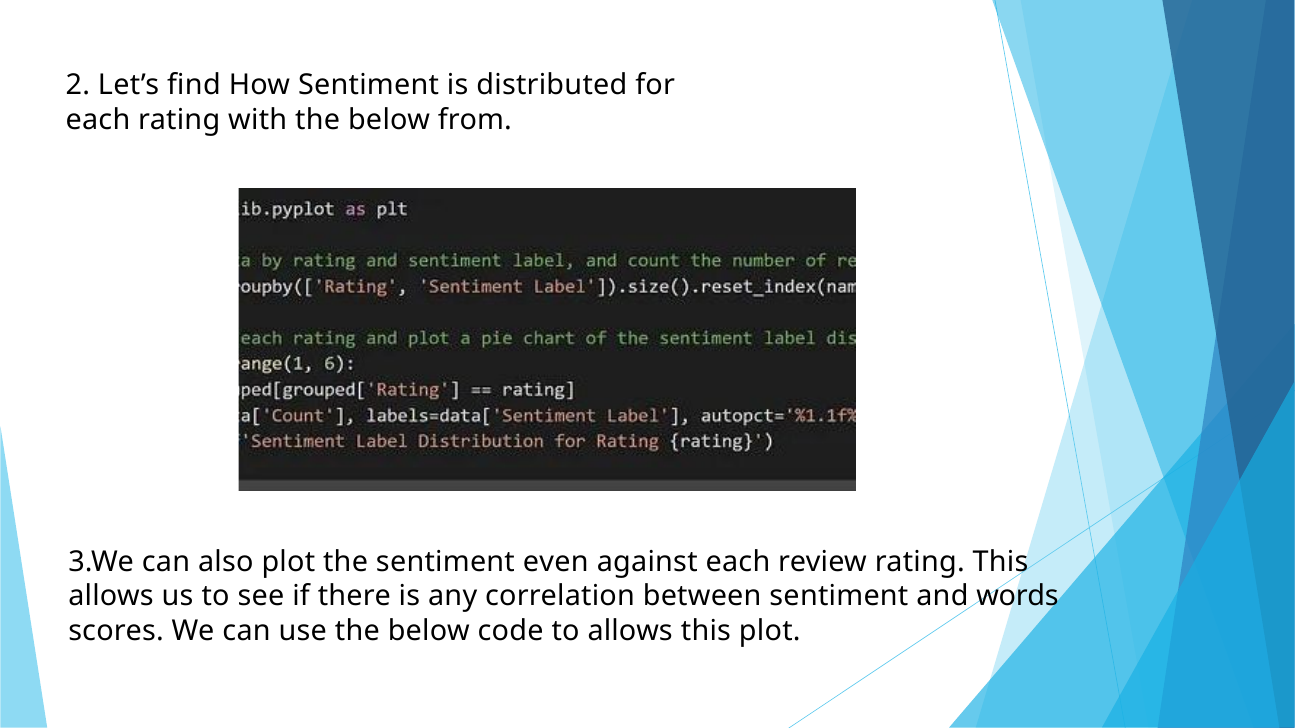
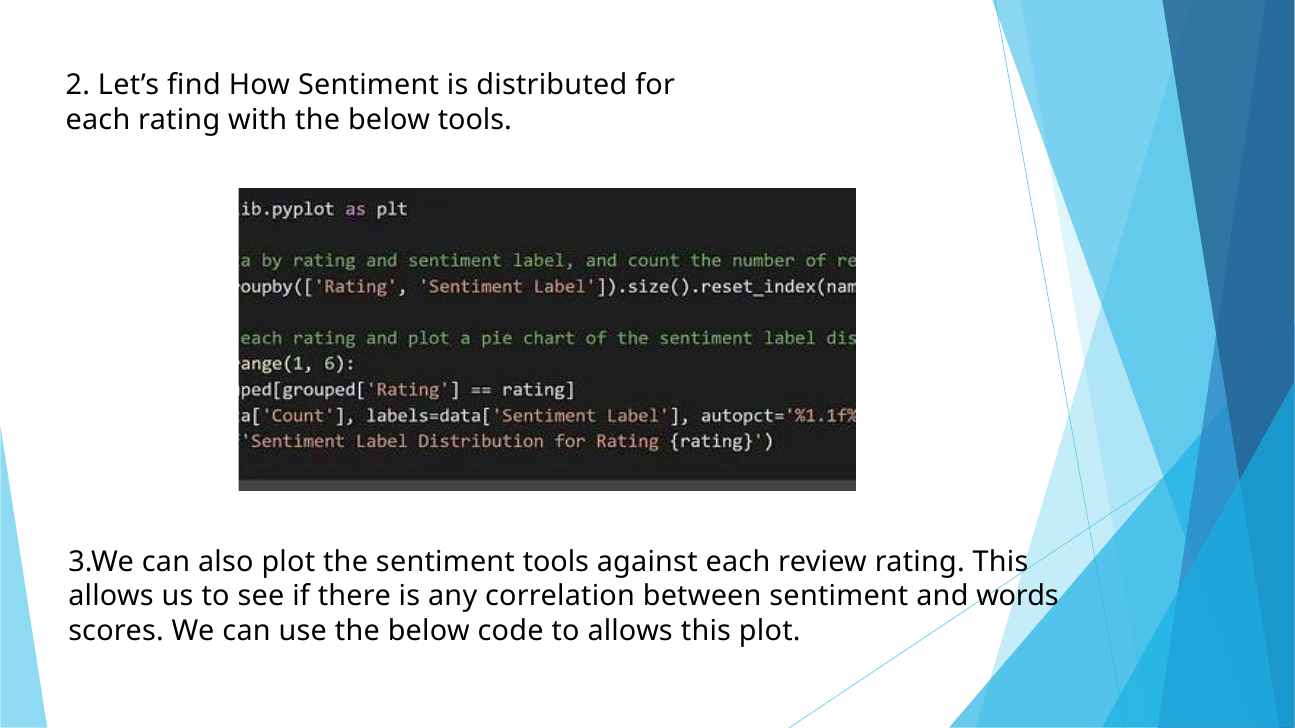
below from: from -> tools
sentiment even: even -> tools
